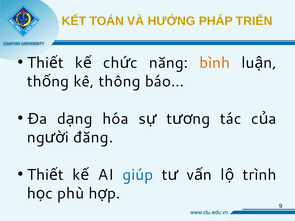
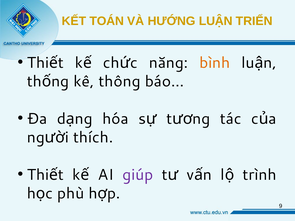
PHÁP: PHÁP -> LUẬN
đăng: đăng -> thích
giúp colour: blue -> purple
